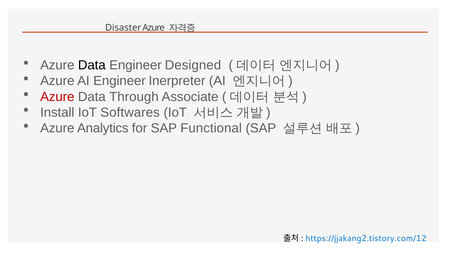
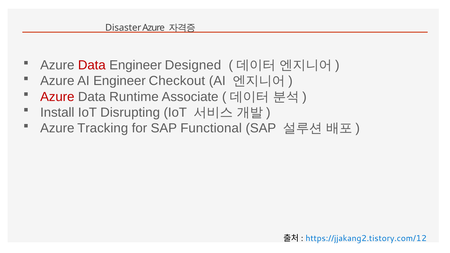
Data at (92, 65) colour: black -> red
Inerpreter: Inerpreter -> Checkout
Through: Through -> Runtime
Softwares: Softwares -> Disrupting
Analytics: Analytics -> Tracking
